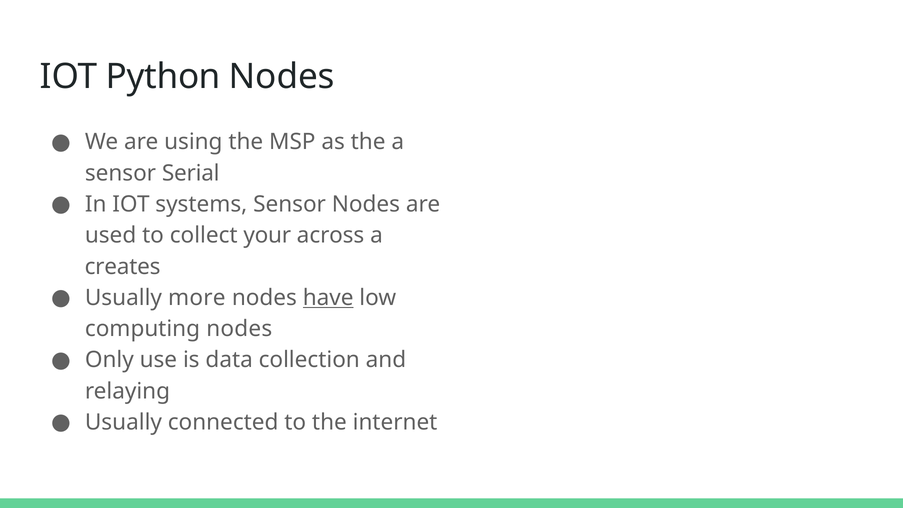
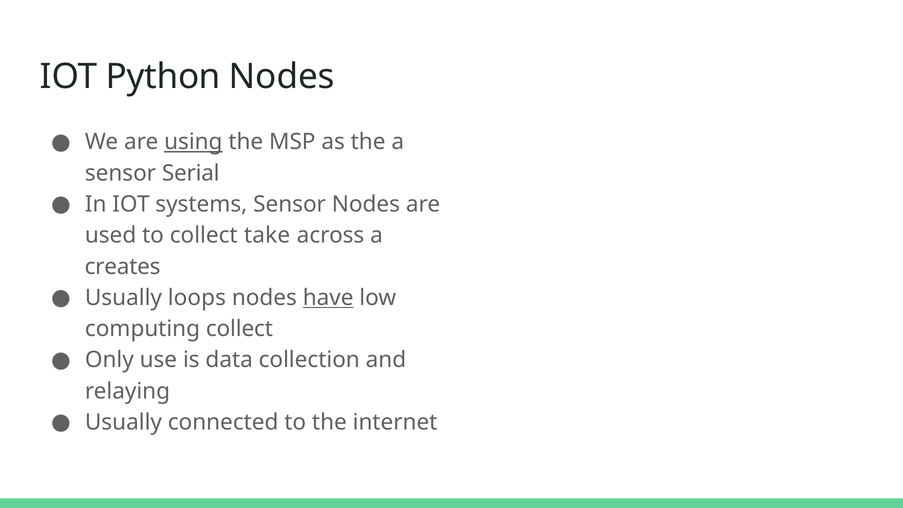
using underline: none -> present
your: your -> take
more: more -> loops
computing nodes: nodes -> collect
